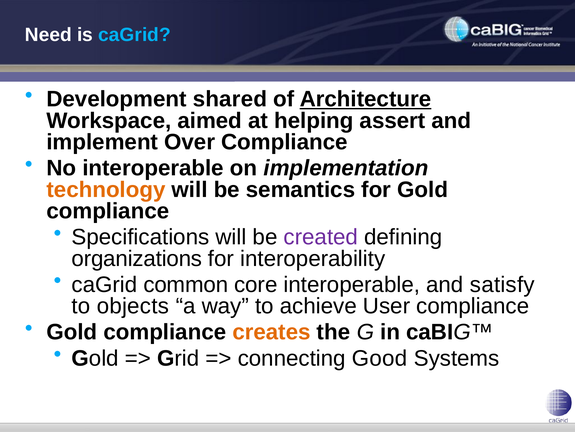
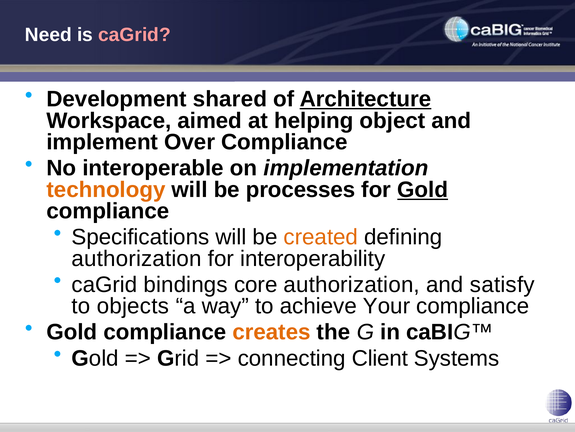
caGrid at (135, 35) colour: light blue -> pink
assert: assert -> object
semantics: semantics -> processes
Gold at (423, 189) underline: none -> present
created colour: purple -> orange
organizations at (137, 258): organizations -> authorization
common: common -> bindings
core interoperable: interoperable -> authorization
User: User -> Your
Good: Good -> Client
